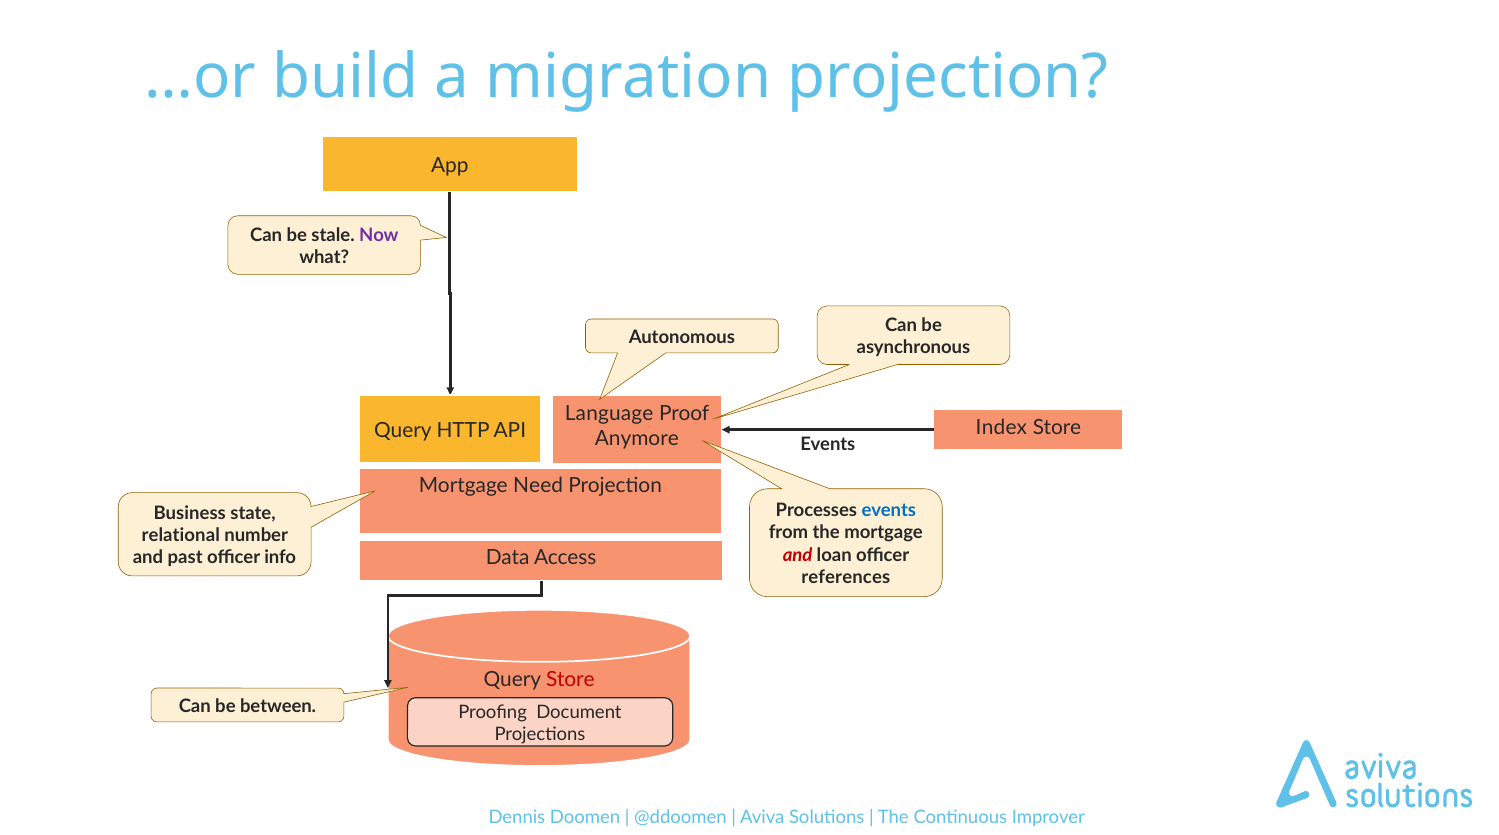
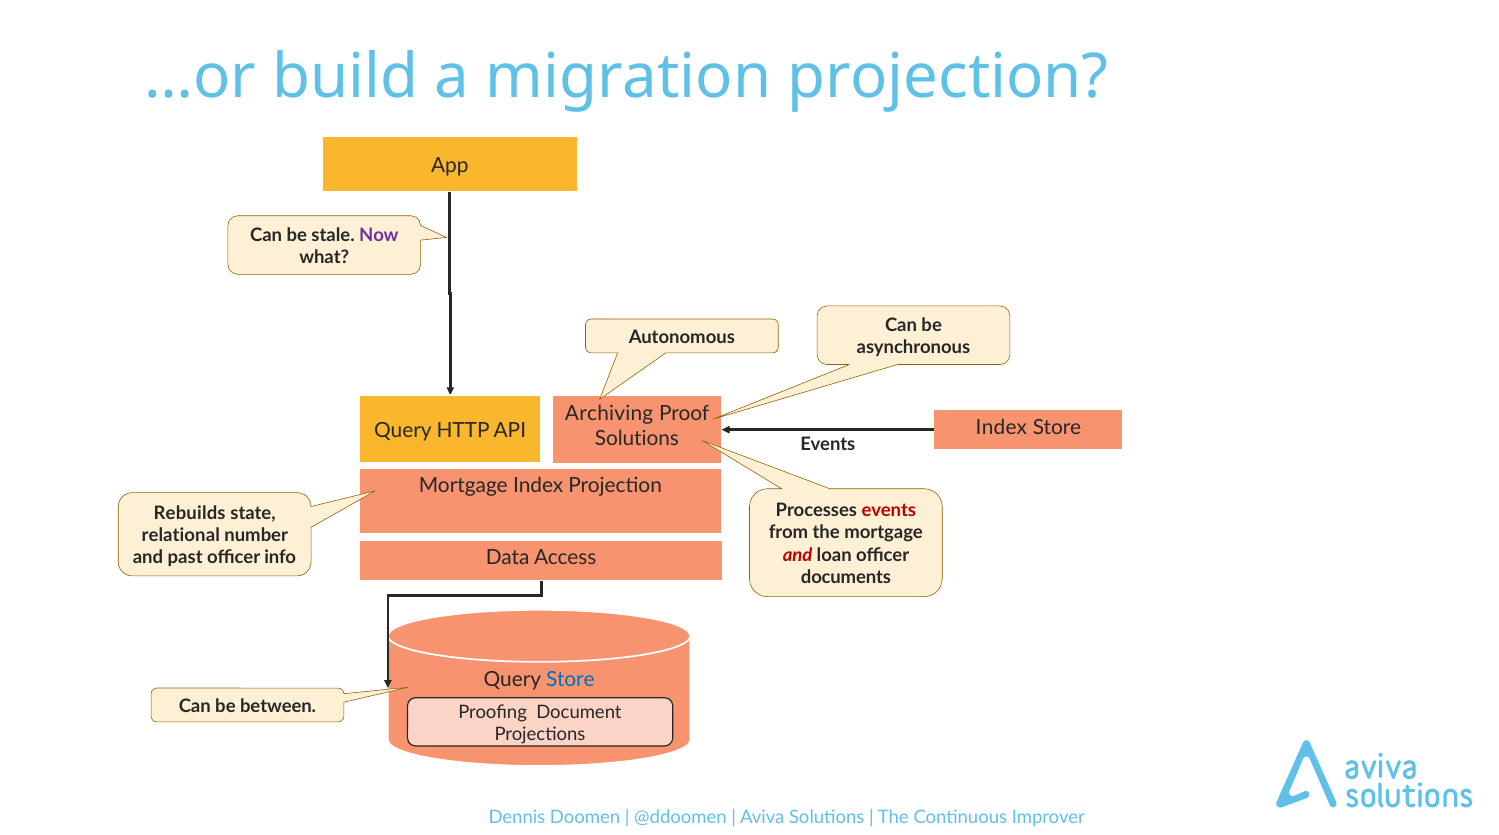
Language: Language -> Archiving
Anymore at (637, 438): Anymore -> Solutions
Mortgage Need: Need -> Index
events at (889, 511) colour: blue -> red
Business: Business -> Rebuilds
references: references -> documents
Store at (570, 680) colour: red -> blue
